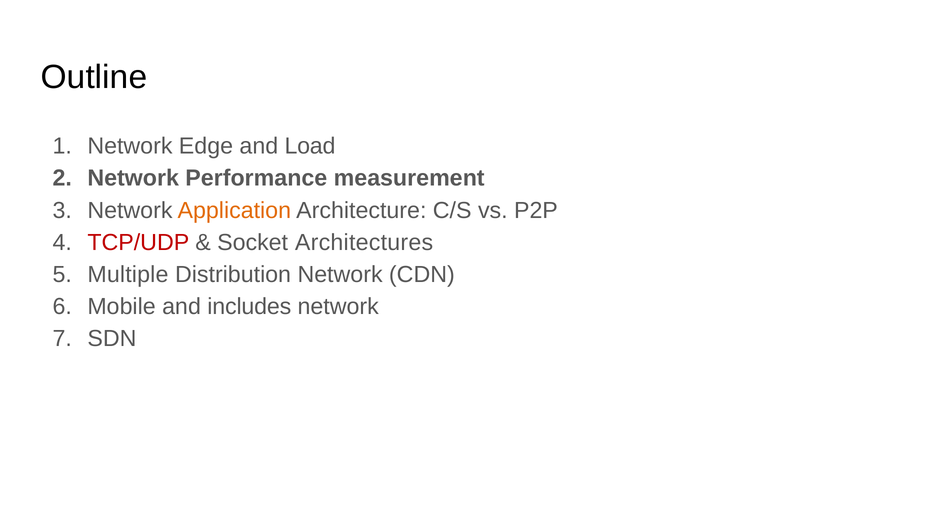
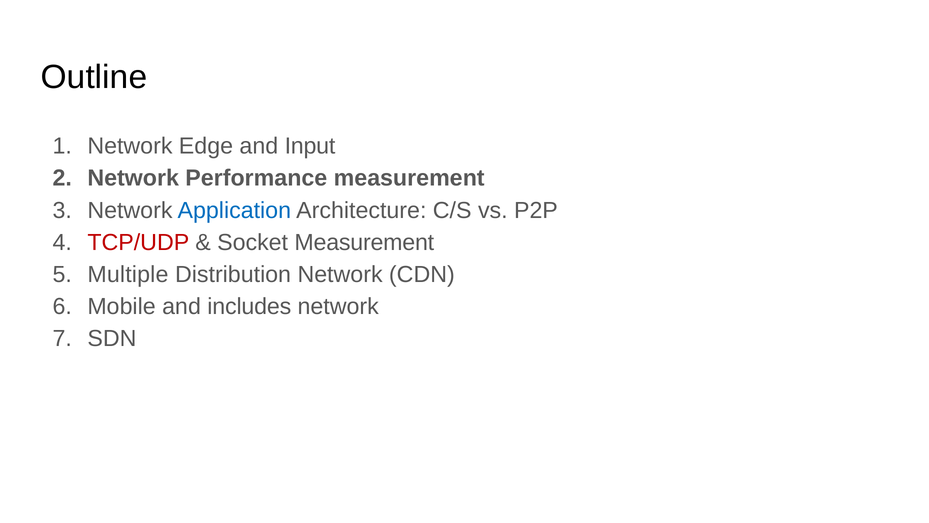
Load: Load -> Input
Application colour: orange -> blue
Socket Architectures: Architectures -> Measurement
